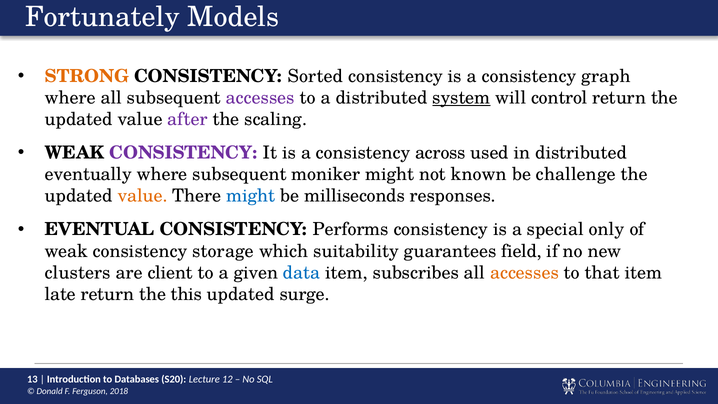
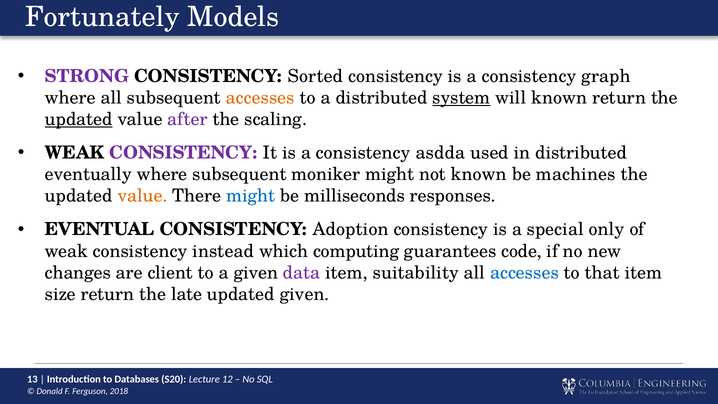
STRONG colour: orange -> purple
accesses at (260, 98) colour: purple -> orange
will control: control -> known
updated at (79, 119) underline: none -> present
across: across -> asdda
challenge: challenge -> machines
Performs: Performs -> Adoption
storage: storage -> instead
suitability: suitability -> computing
field: field -> code
clusters: clusters -> changes
data colour: blue -> purple
subscribes: subscribes -> suitability
accesses at (524, 273) colour: orange -> blue
late: late -> size
this: this -> late
updated surge: surge -> given
